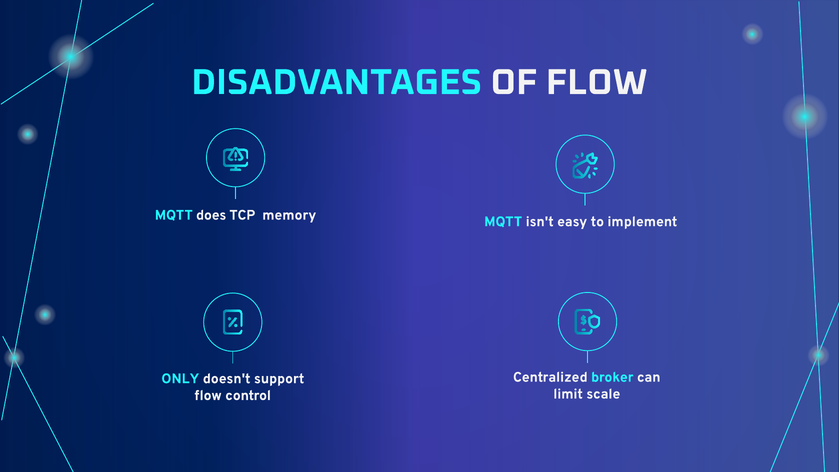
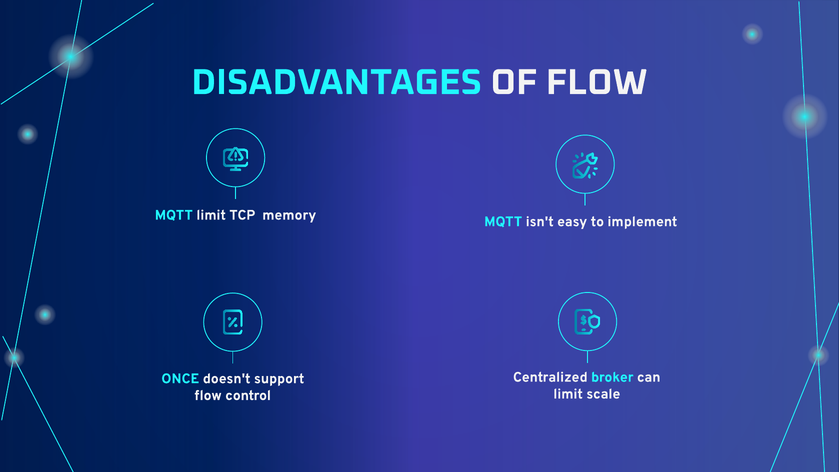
MQTT does: does -> limit
ONLY: ONLY -> ONCE
